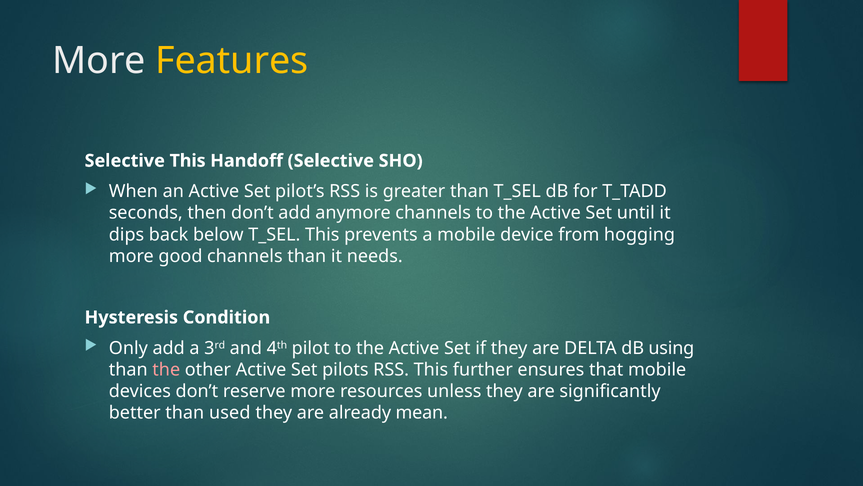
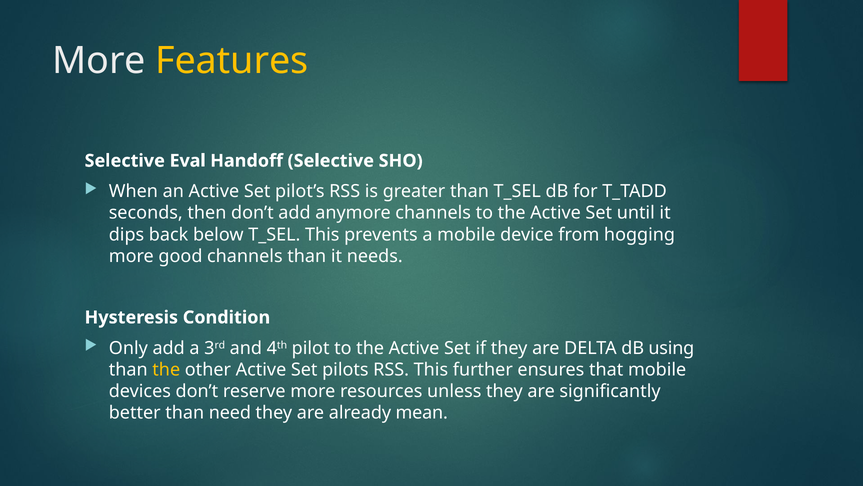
Selective This: This -> Eval
the at (166, 369) colour: pink -> yellow
used: used -> need
